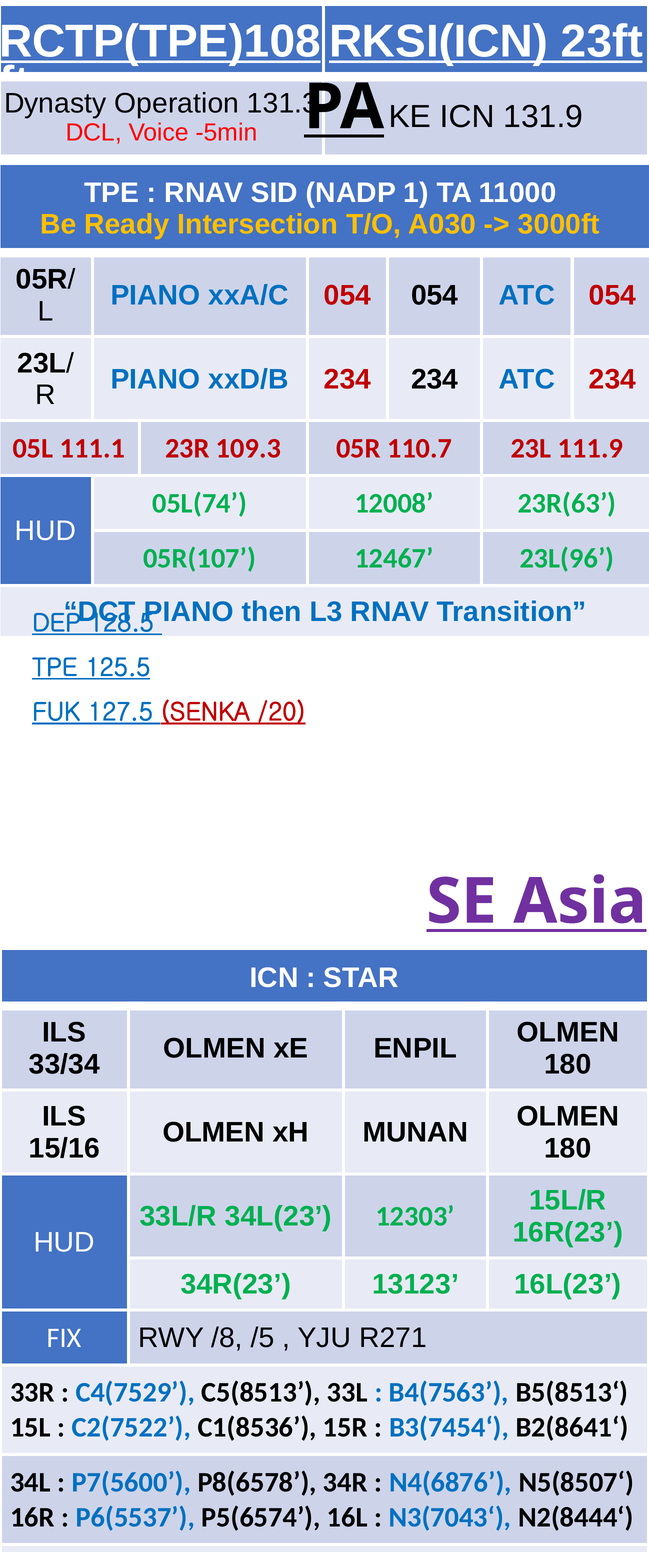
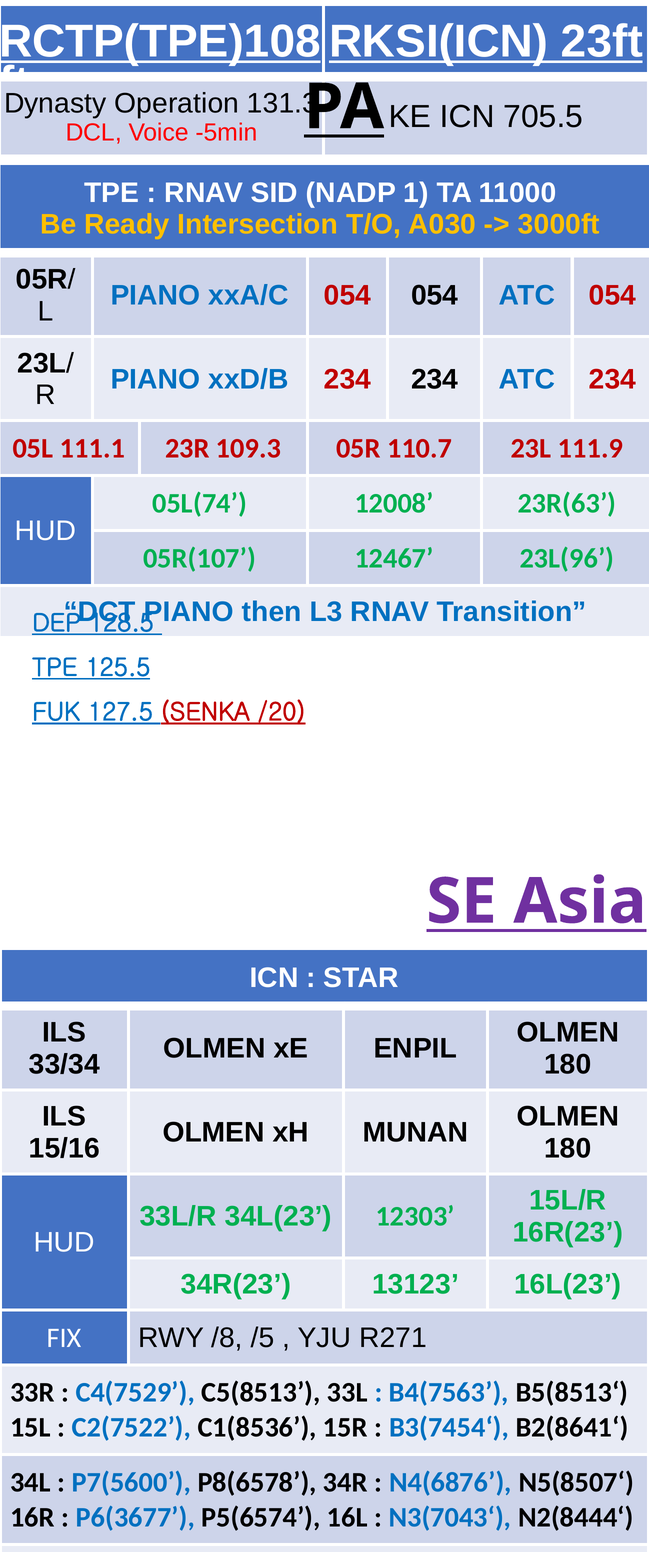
131.9: 131.9 -> 705.5
P6(5537: P6(5537 -> P6(3677
